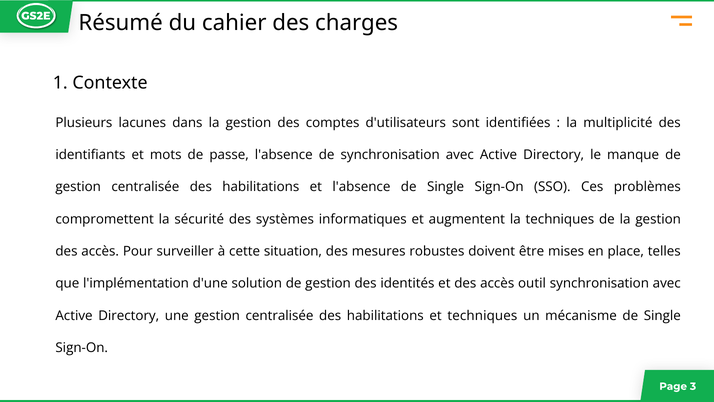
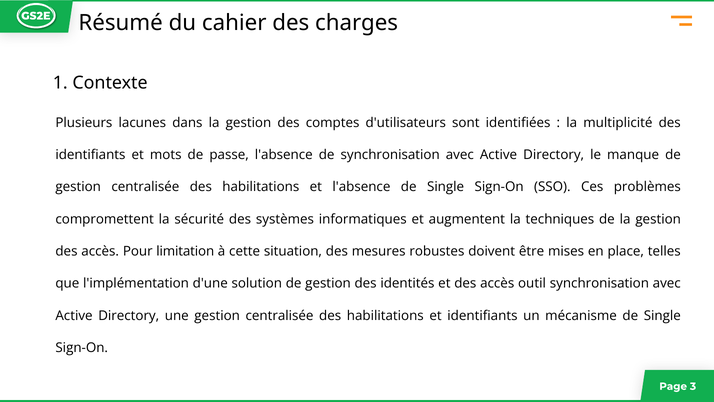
surveiller: surveiller -> limitation
et techniques: techniques -> identifiants
